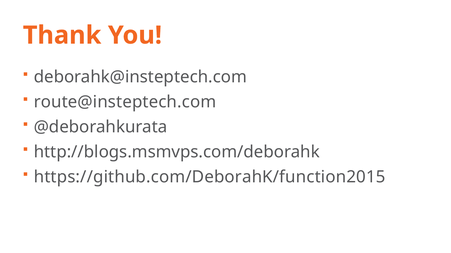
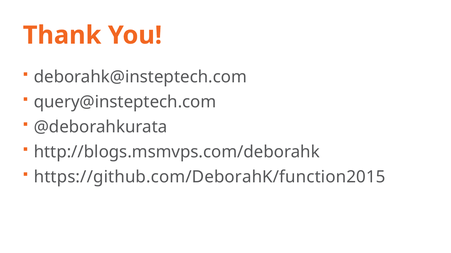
route@insteptech.com: route@insteptech.com -> query@insteptech.com
